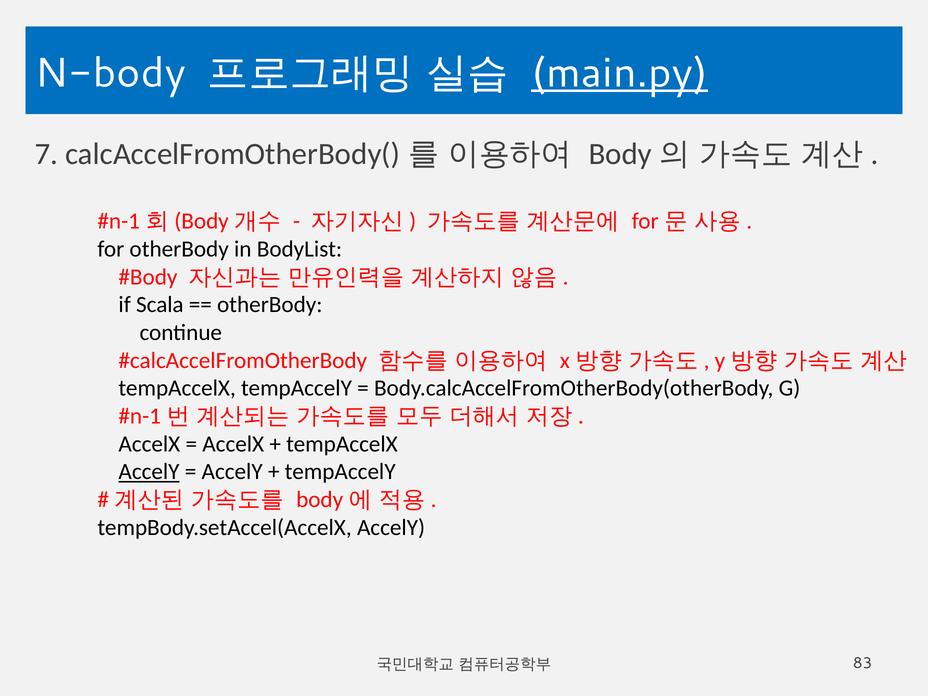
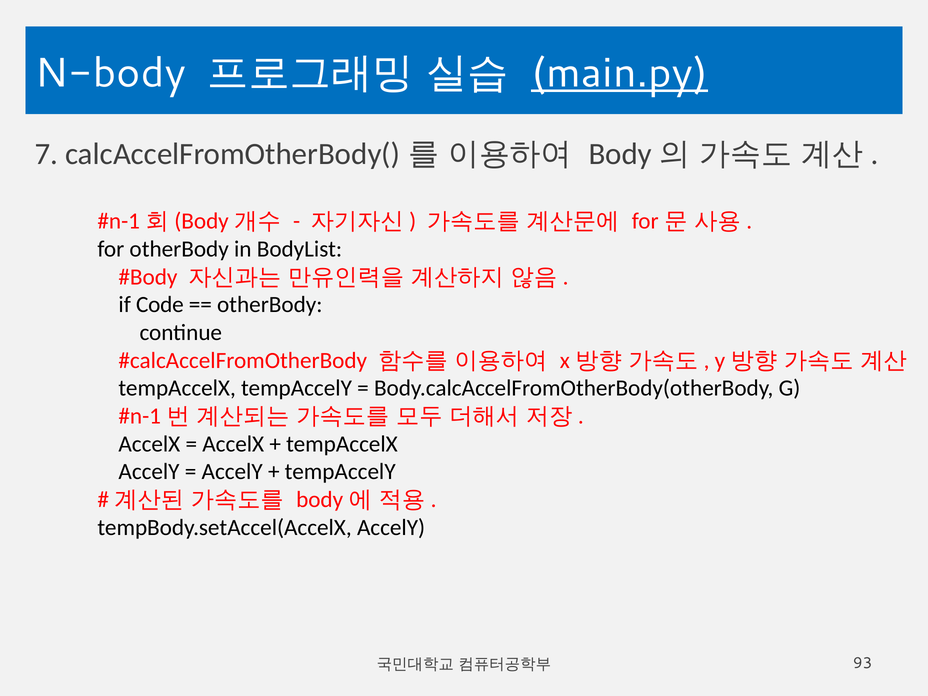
Scala: Scala -> Code
AccelY at (149, 472) underline: present -> none
83: 83 -> 93
